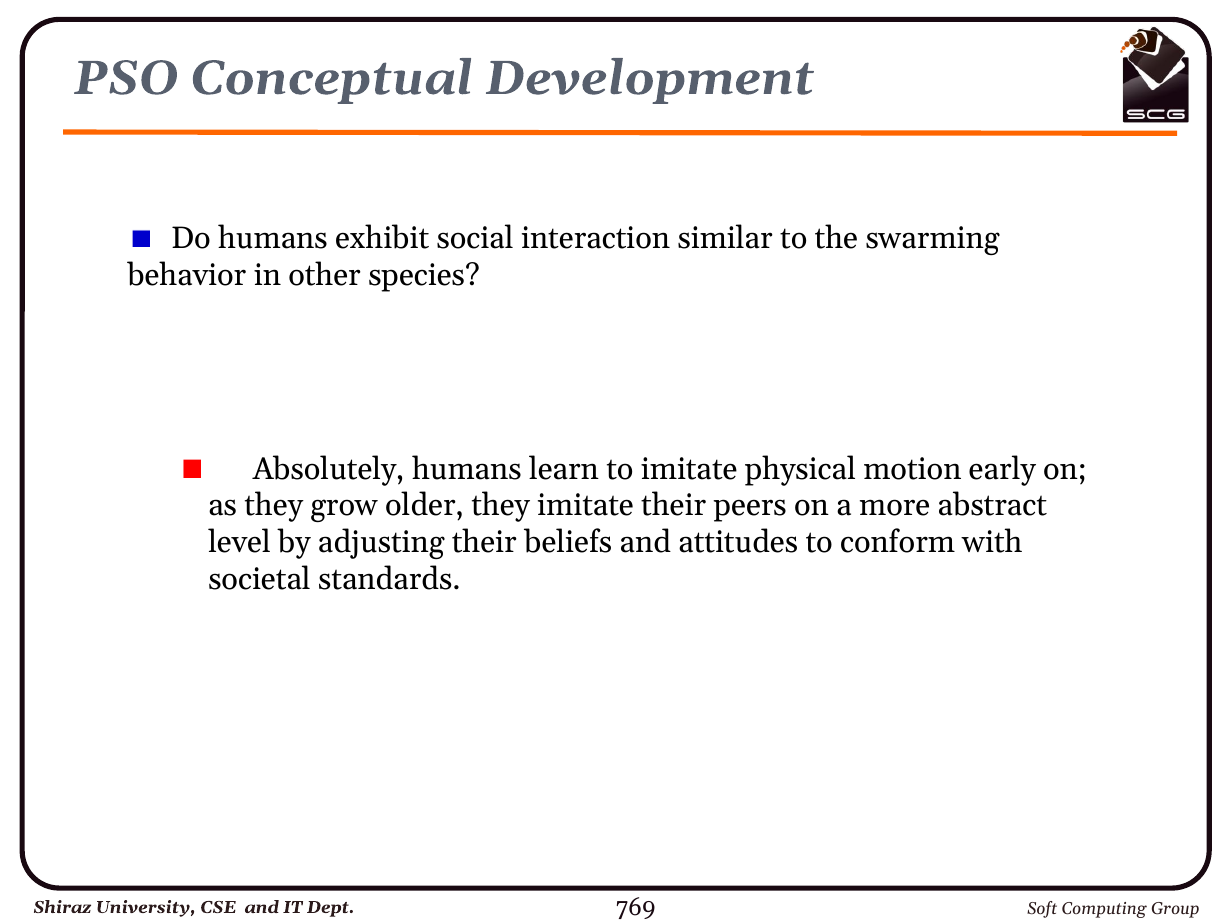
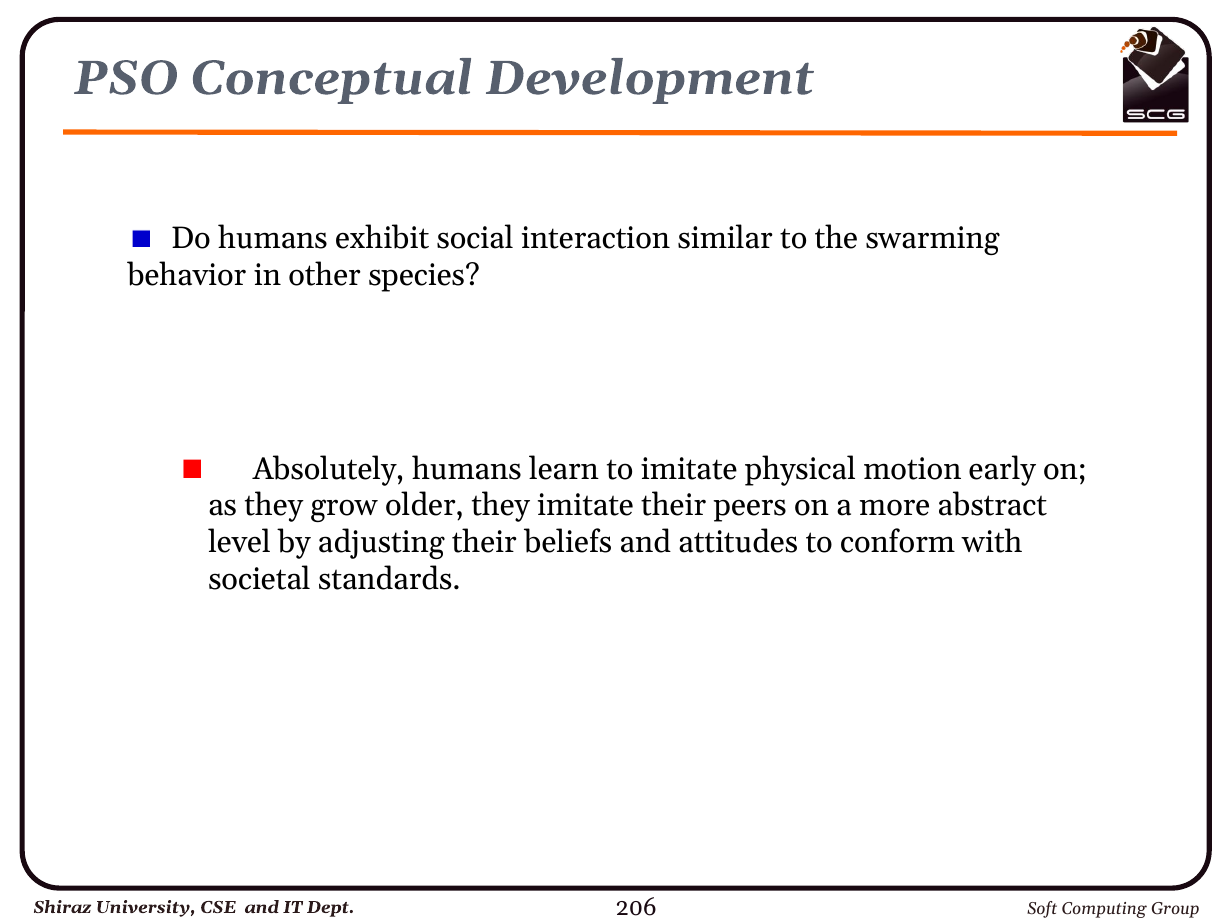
769: 769 -> 206
